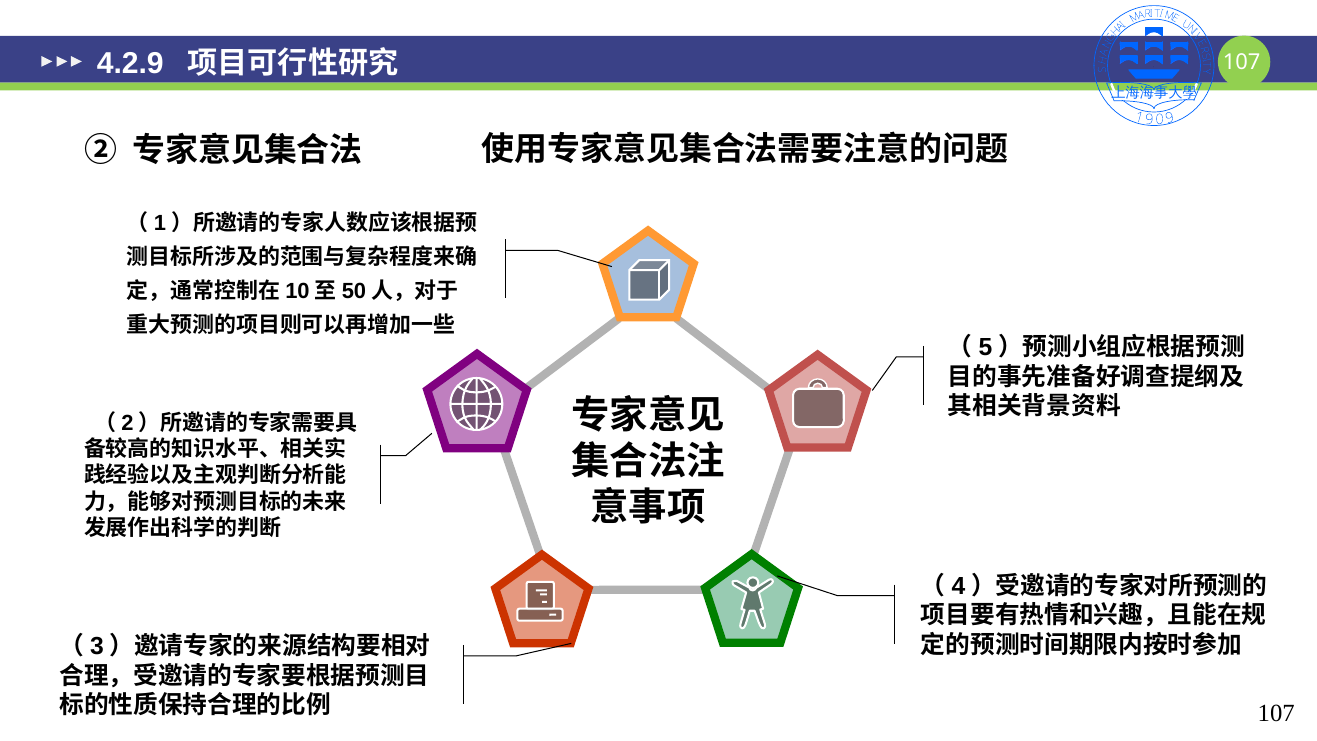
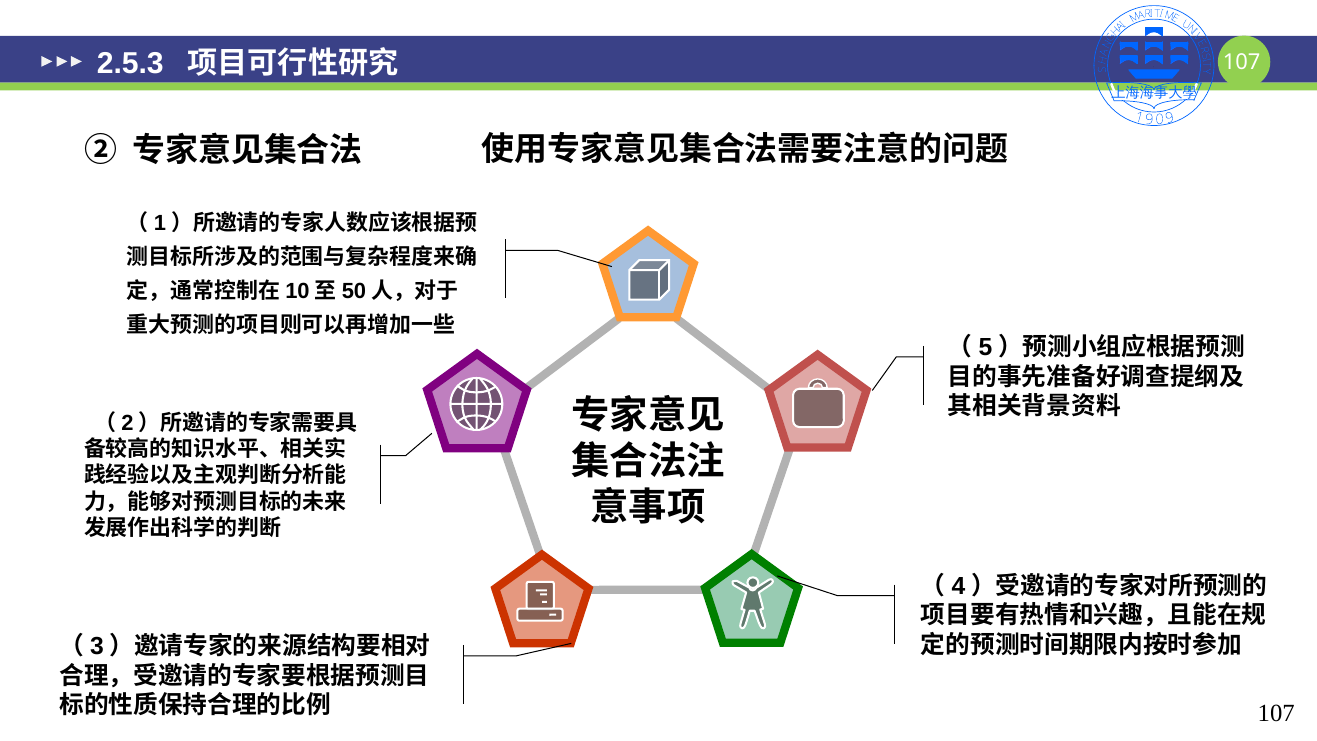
4.2.9: 4.2.9 -> 2.5.3
